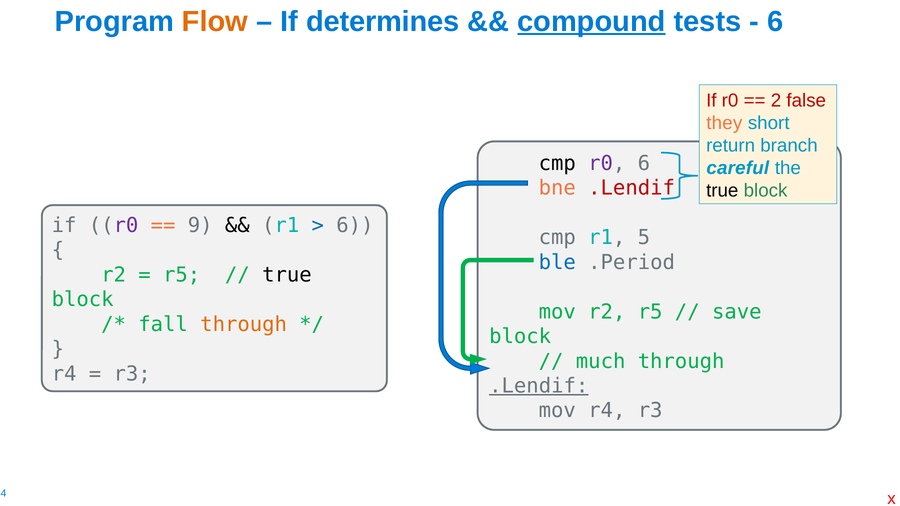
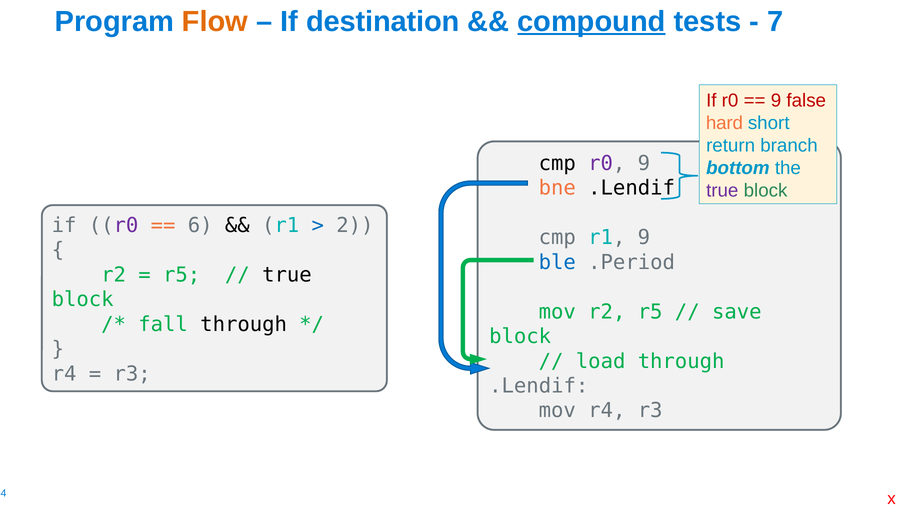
determines: determines -> destination
6 at (775, 22): 6 -> 7
2 at (776, 101): 2 -> 9
they: they -> hard
r0 6: 6 -> 9
careful: careful -> bottom
.Lendif at (632, 188) colour: red -> black
true at (722, 191) colour: black -> purple
9: 9 -> 6
6 at (355, 226): 6 -> 2
r1 5: 5 -> 9
through at (244, 324) colour: orange -> black
much: much -> load
.Lendif at (539, 386) underline: present -> none
